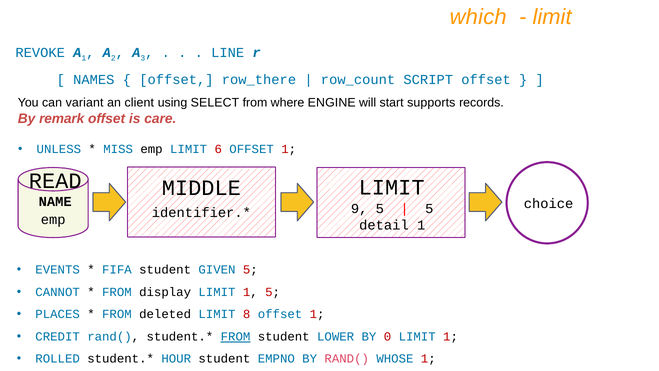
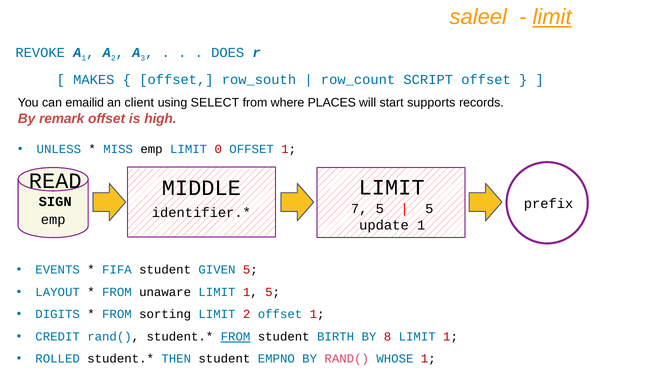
which: which -> saleel
limit at (552, 17) underline: none -> present
LINE: LINE -> DOES
NAMES: NAMES -> MAKES
row_there: row_there -> row_south
variant: variant -> emailid
ENGINE: ENGINE -> PLACES
care: care -> high
6: 6 -> 0
NAME: NAME -> SIGN
choice: choice -> prefix
9: 9 -> 7
detail: detail -> update
CANNOT: CANNOT -> LAYOUT
display: display -> unaware
PLACES: PLACES -> DIGITS
deleted: deleted -> sorting
LIMIT 8: 8 -> 2
LOWER: LOWER -> BIRTH
0: 0 -> 8
HOUR: HOUR -> THEN
